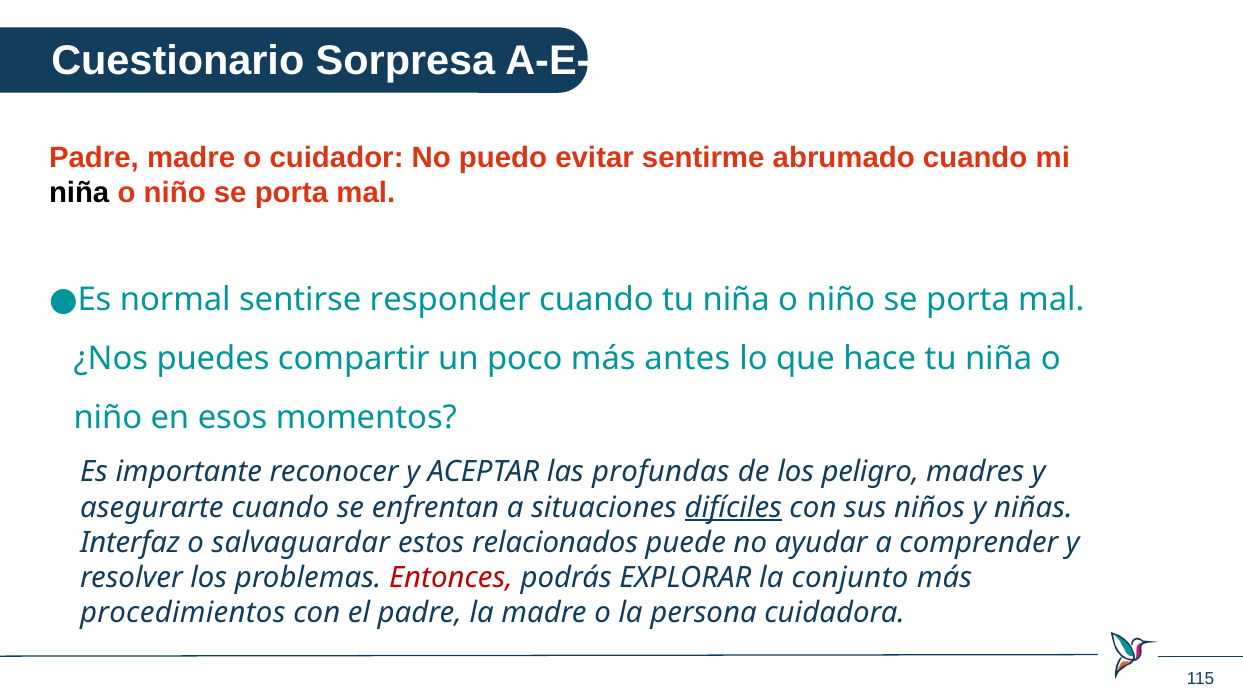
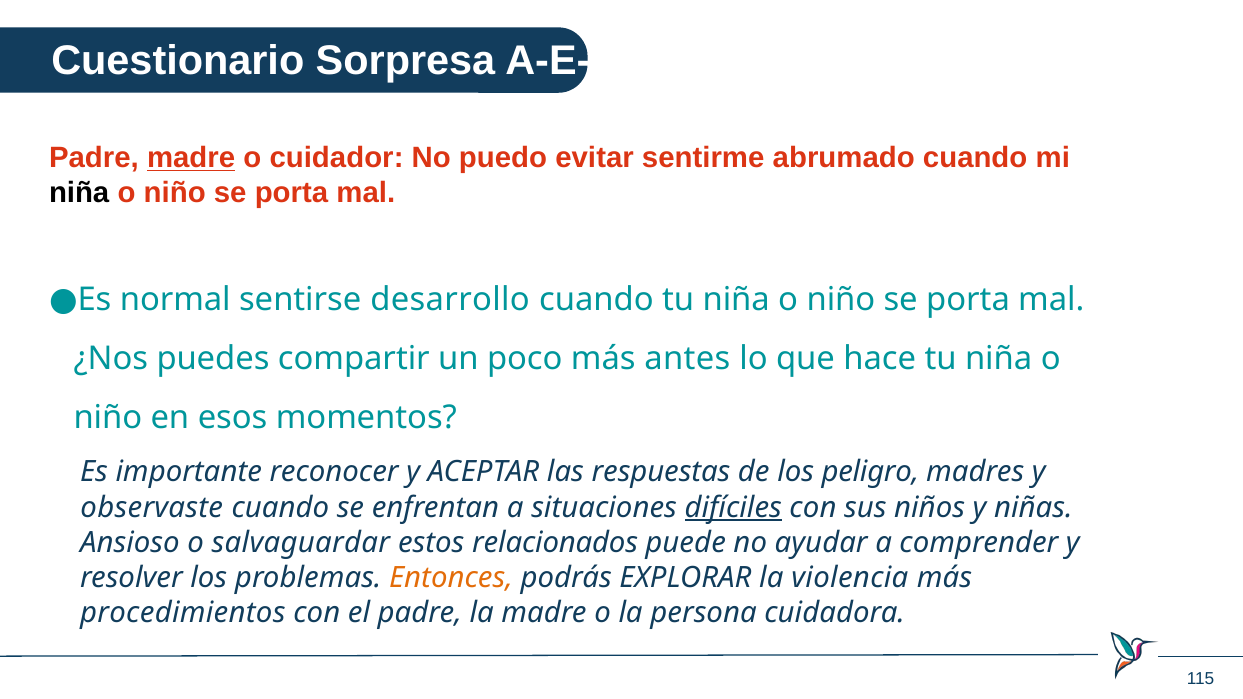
madre at (191, 158) underline: none -> present
responder: responder -> desarrollo
profundas: profundas -> respuestas
asegurarte: asegurarte -> observaste
Interfaz: Interfaz -> Ansioso
Entonces colour: red -> orange
conjunto: conjunto -> violencia
